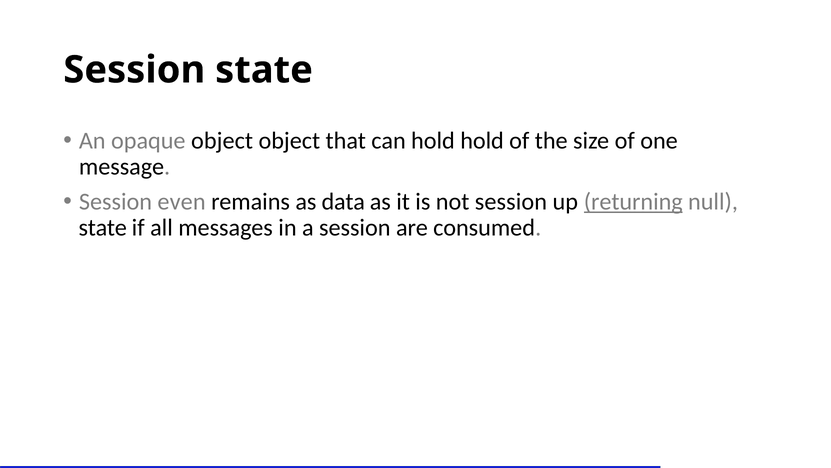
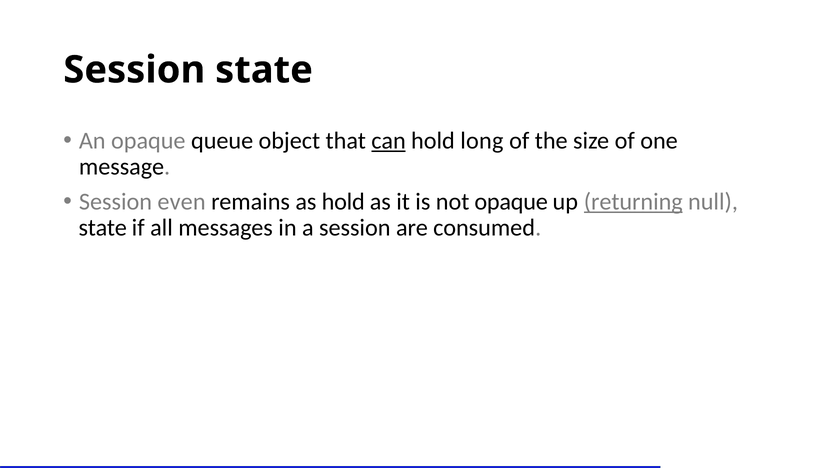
opaque object: object -> queue
can underline: none -> present
hold hold: hold -> long
as data: data -> hold
not session: session -> opaque
